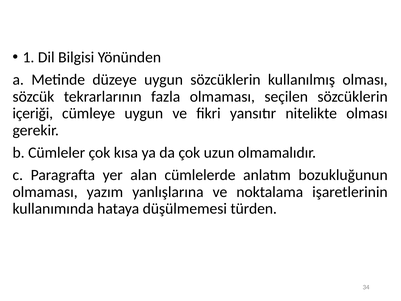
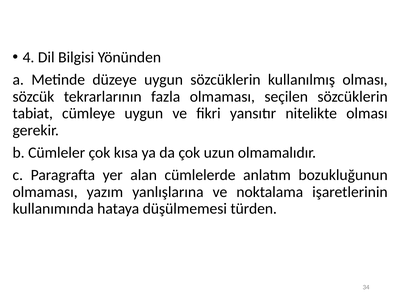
1: 1 -> 4
içeriği: içeriği -> tabiat
